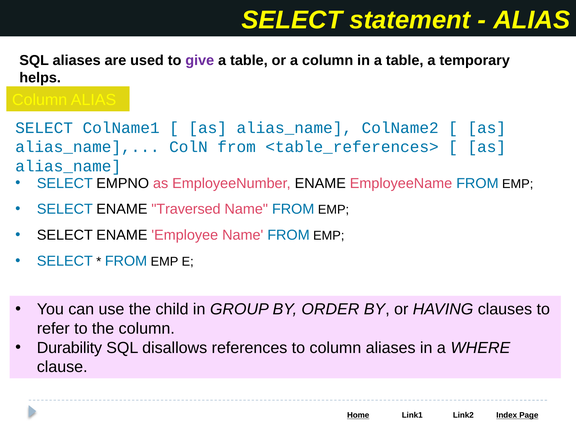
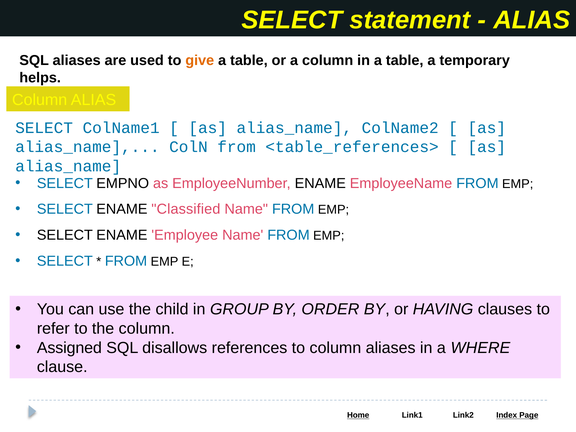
give colour: purple -> orange
Traversed: Traversed -> Classified
Durability: Durability -> Assigned
